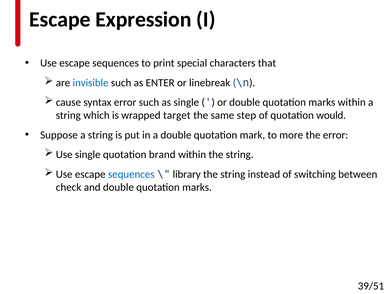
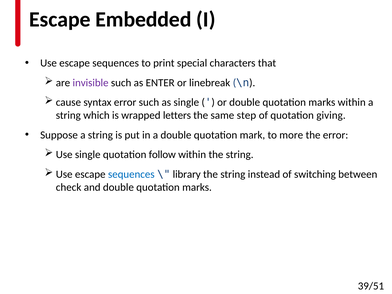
Expression: Expression -> Embedded
invisible colour: blue -> purple
target: target -> letters
would: would -> giving
brand: brand -> follow
